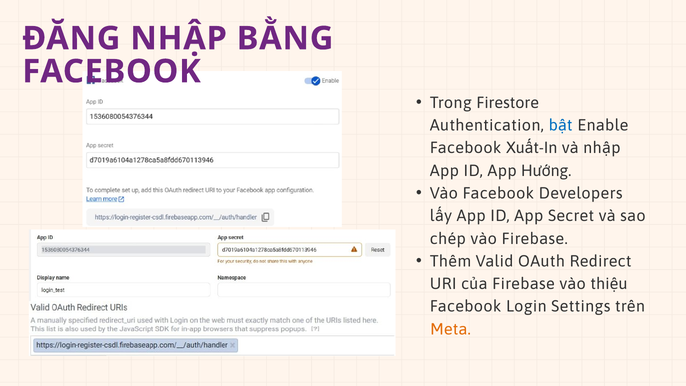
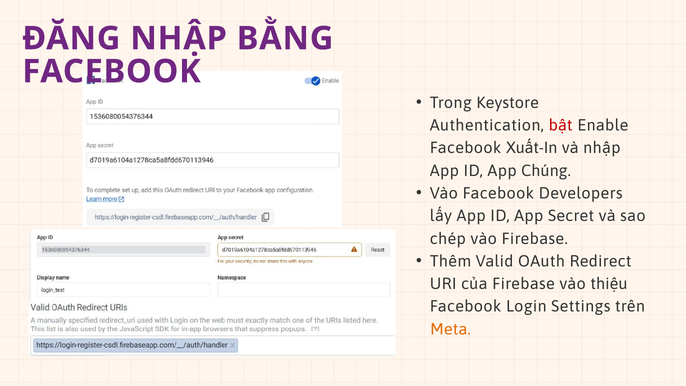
Firestore: Firestore -> Keystore
bật colour: blue -> red
Hướng: Hướng -> Chúng
